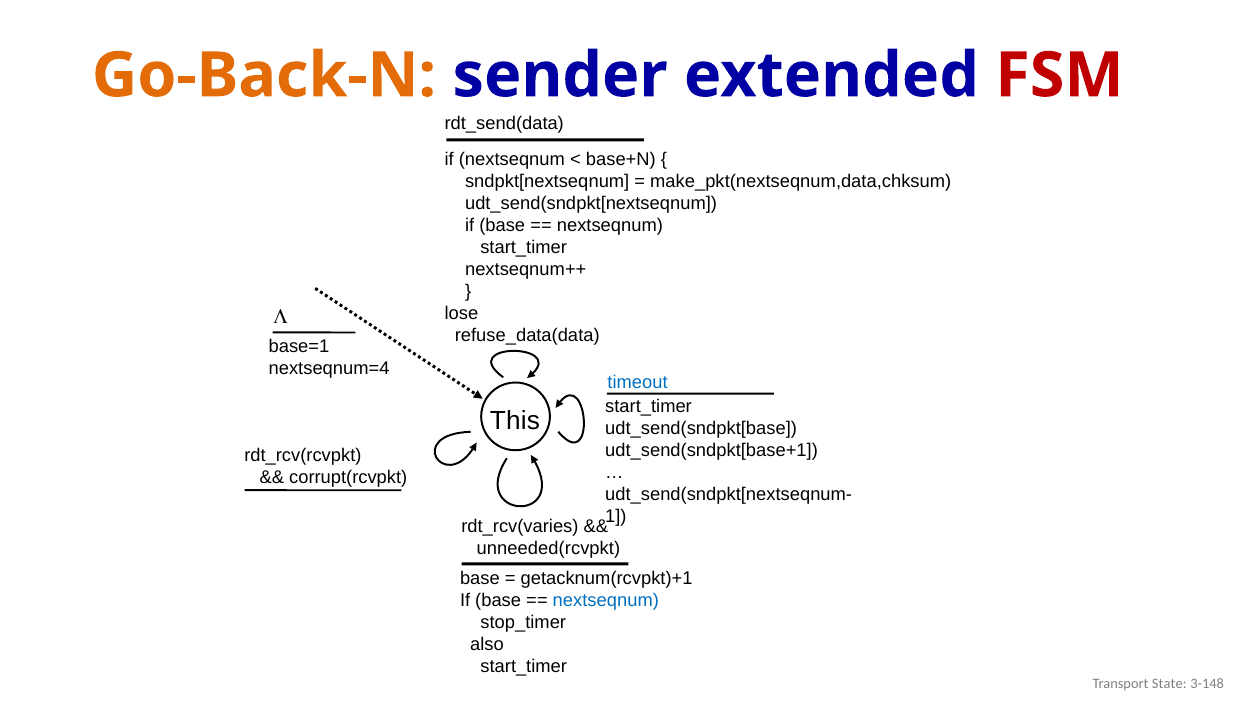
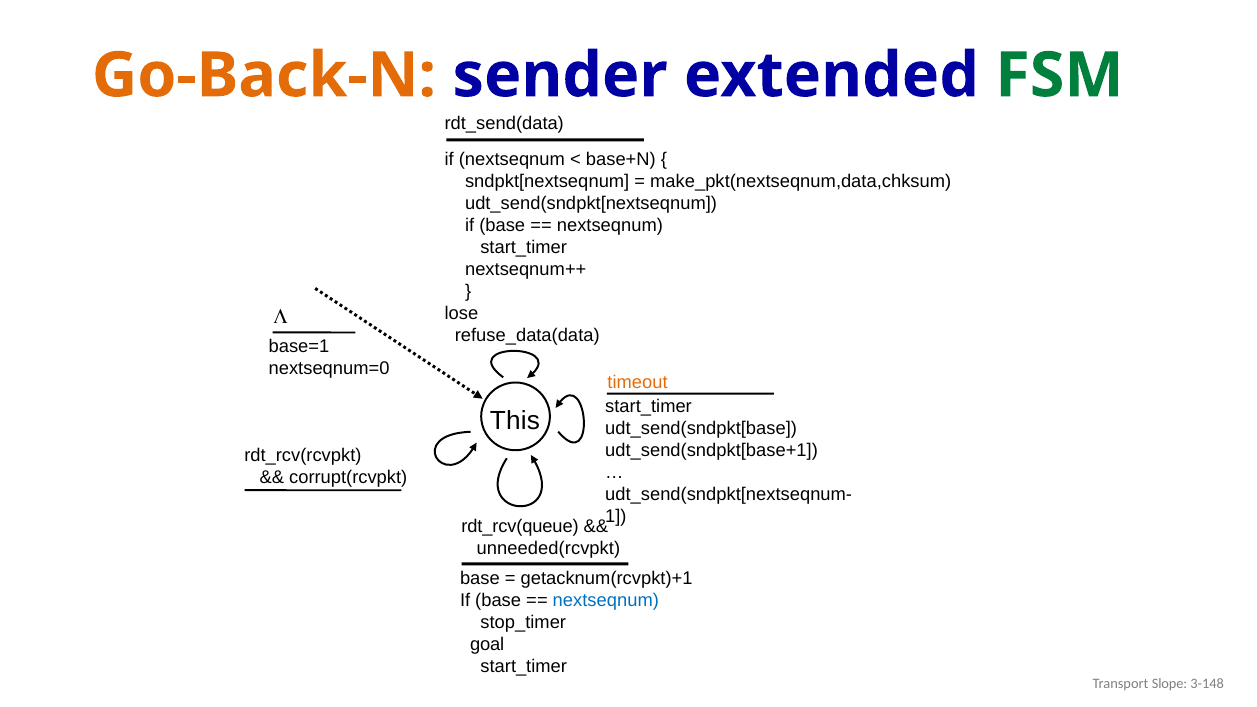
FSM colour: red -> green
nextseqnum=4: nextseqnum=4 -> nextseqnum=0
timeout colour: blue -> orange
rdt_rcv(varies: rdt_rcv(varies -> rdt_rcv(queue
also: also -> goal
State: State -> Slope
